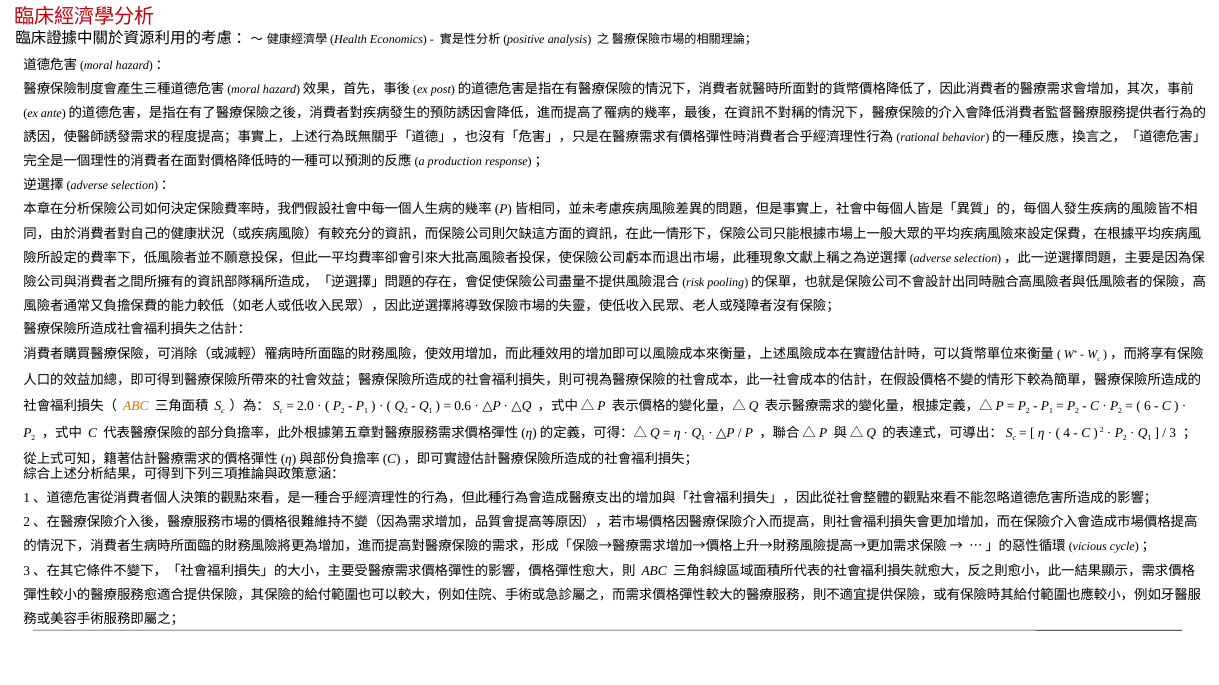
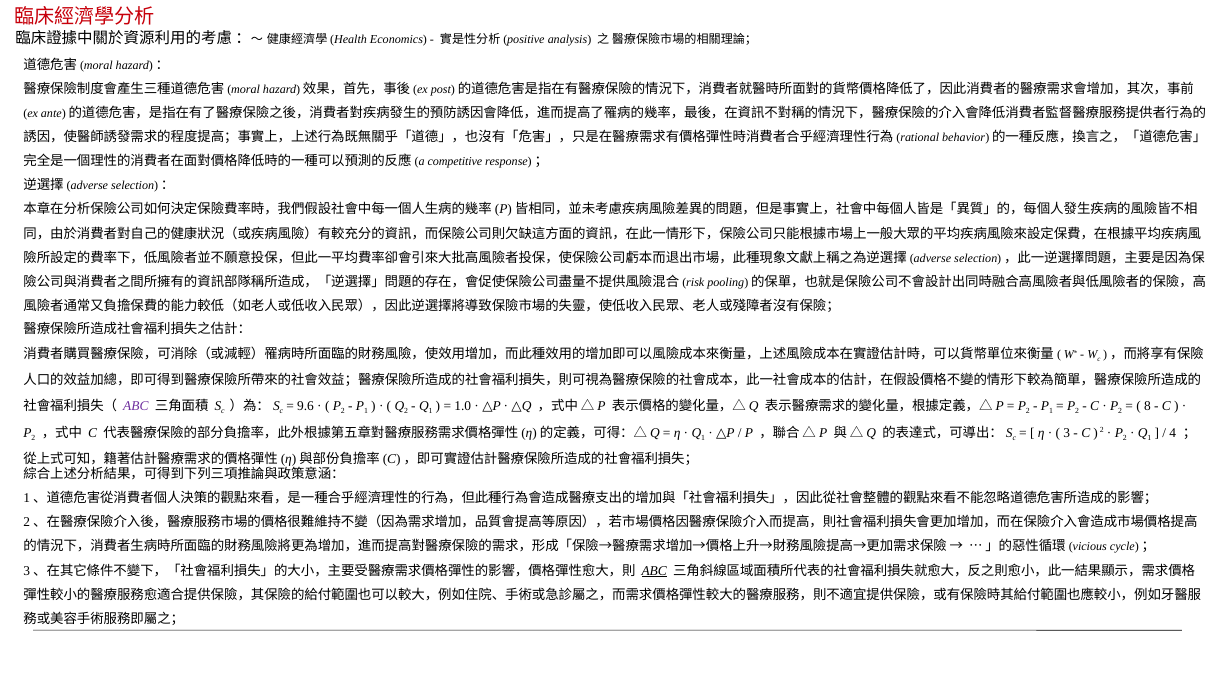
production: production -> competitive
ABC at (136, 406) colour: orange -> purple
2.0: 2.0 -> 9.6
0.6: 0.6 -> 1.0
6: 6 -> 8
4: 4 -> 3
3: 3 -> 4
ABC at (654, 571) underline: none -> present
